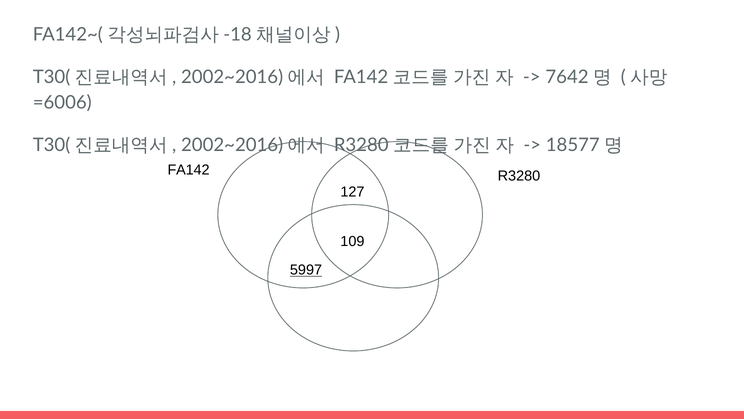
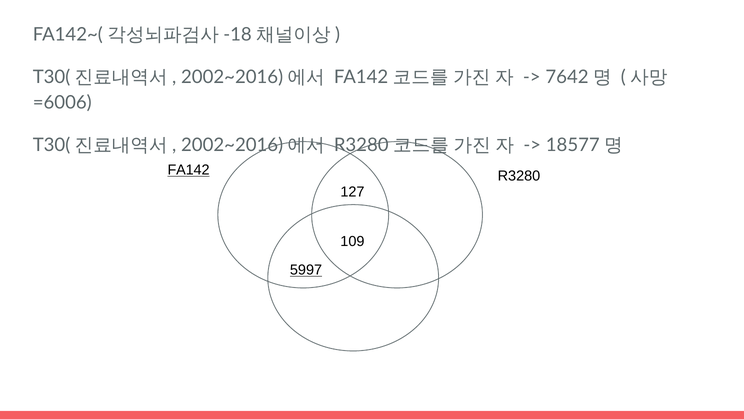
FA142 at (189, 170) underline: none -> present
